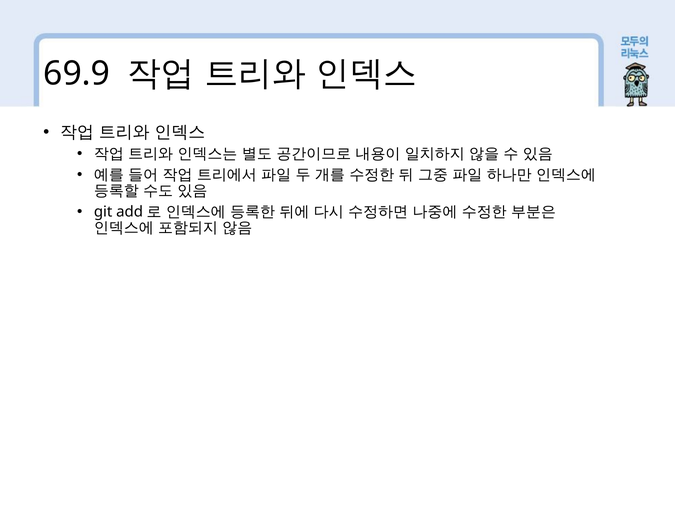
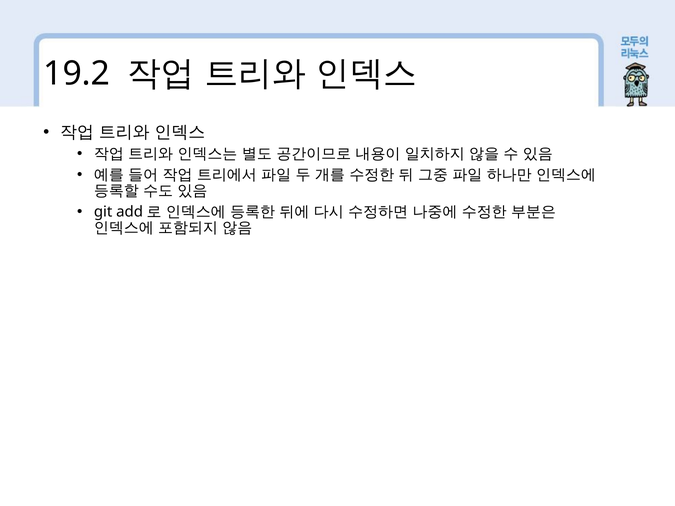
69.9: 69.9 -> 19.2
